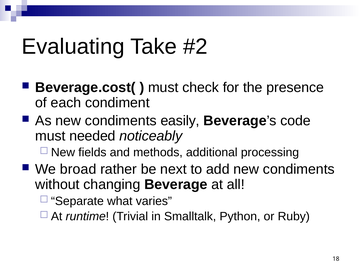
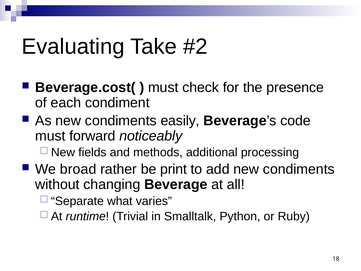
needed: needed -> forward
next: next -> print
